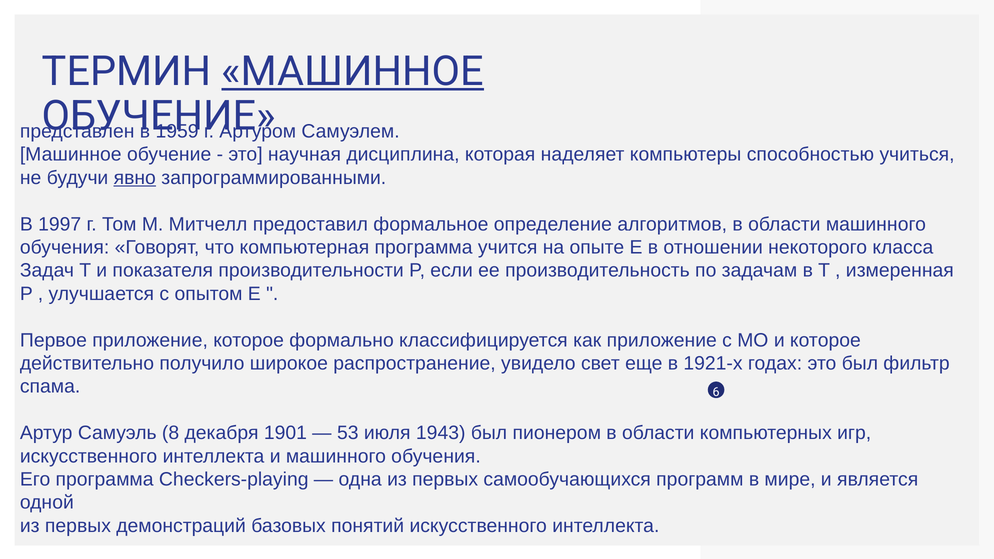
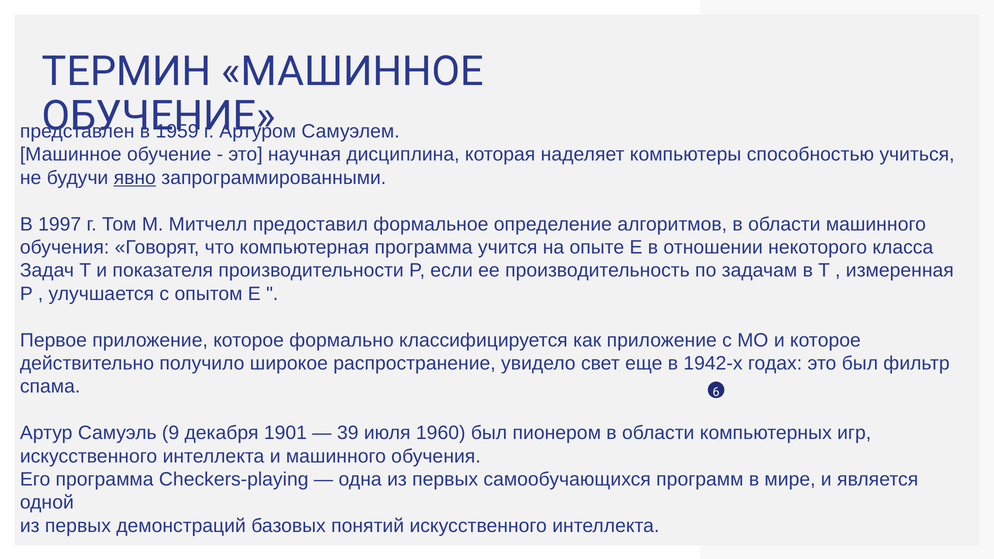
МАШИННОЕ at (353, 72) underline: present -> none
1921-х: 1921-х -> 1942-х
Самуэль 8: 8 -> 9
53: 53 -> 39
1943: 1943 -> 1960
